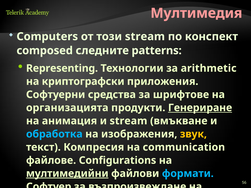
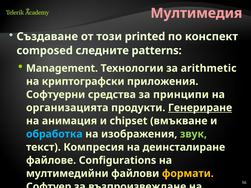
Computers: Computers -> Създаване
този stream: stream -> printed
Representing: Representing -> Management
шрифтове: шрифтове -> принципи
и stream: stream -> chipset
звук colour: yellow -> light green
communication: communication -> деинсталиране
мултимедийни at (67, 174) underline: present -> none
формати colour: light blue -> yellow
